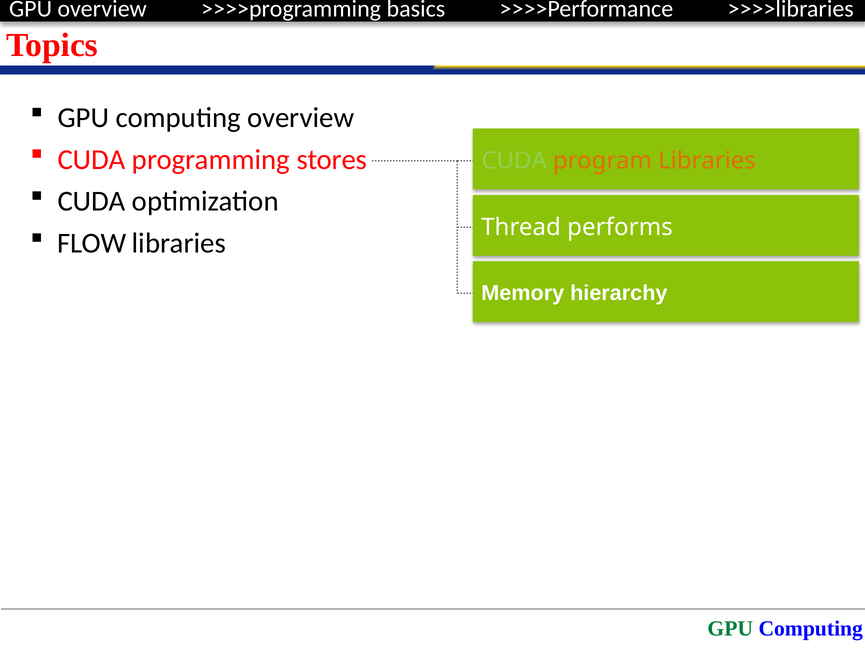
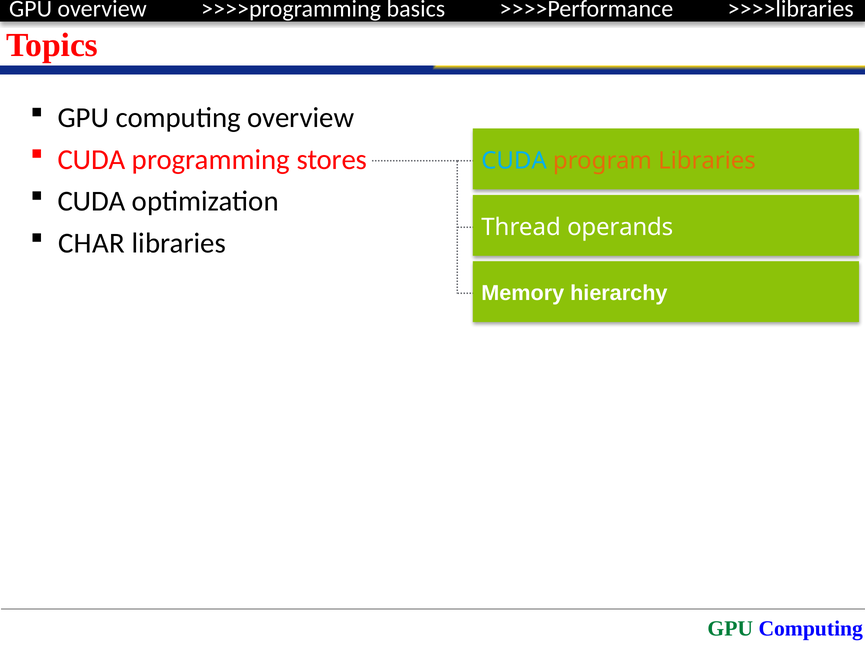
CUDA at (514, 161) colour: light green -> light blue
performs: performs -> operands
FLOW: FLOW -> CHAR
